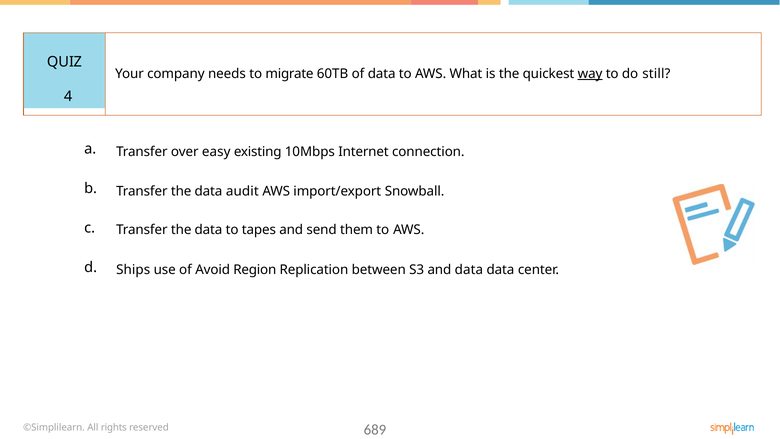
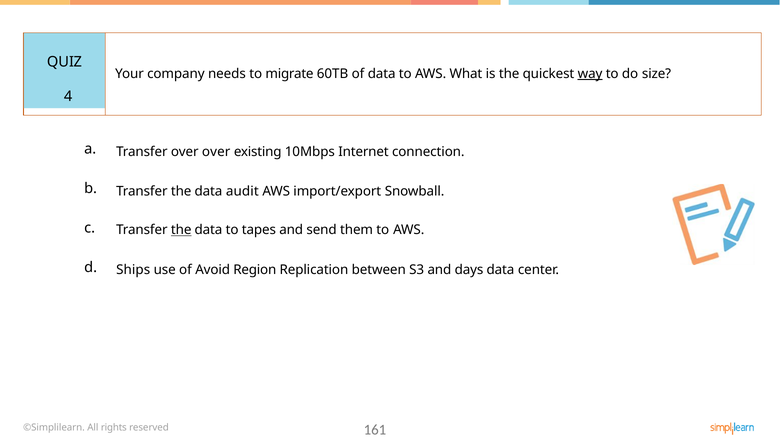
still: still -> size
over easy: easy -> over
the at (181, 230) underline: none -> present
and data: data -> days
689: 689 -> 161
